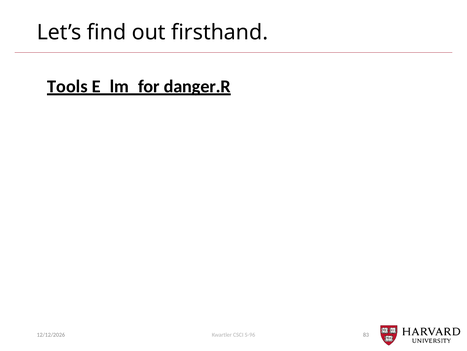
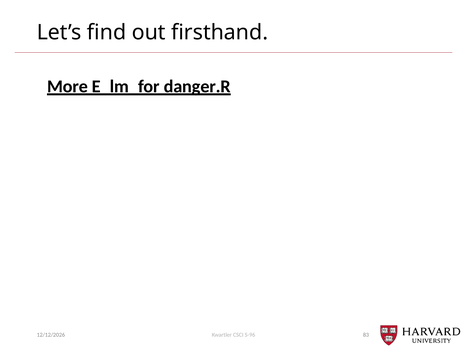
Tools: Tools -> More
